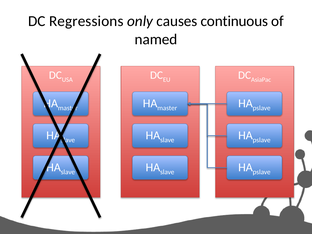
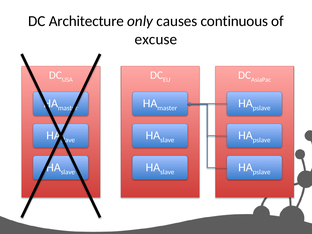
Regressions: Regressions -> Architecture
named: named -> excuse
